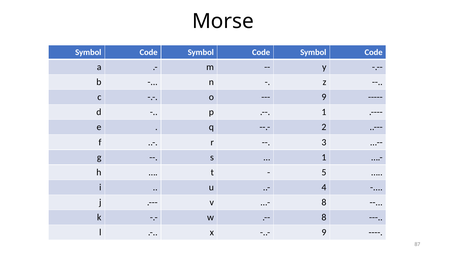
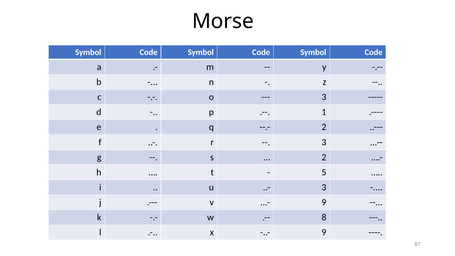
9 at (324, 97): 9 -> 3
1 at (324, 157): 1 -> 2
4 at (324, 187): 4 -> 3
8 at (324, 202): 8 -> 9
